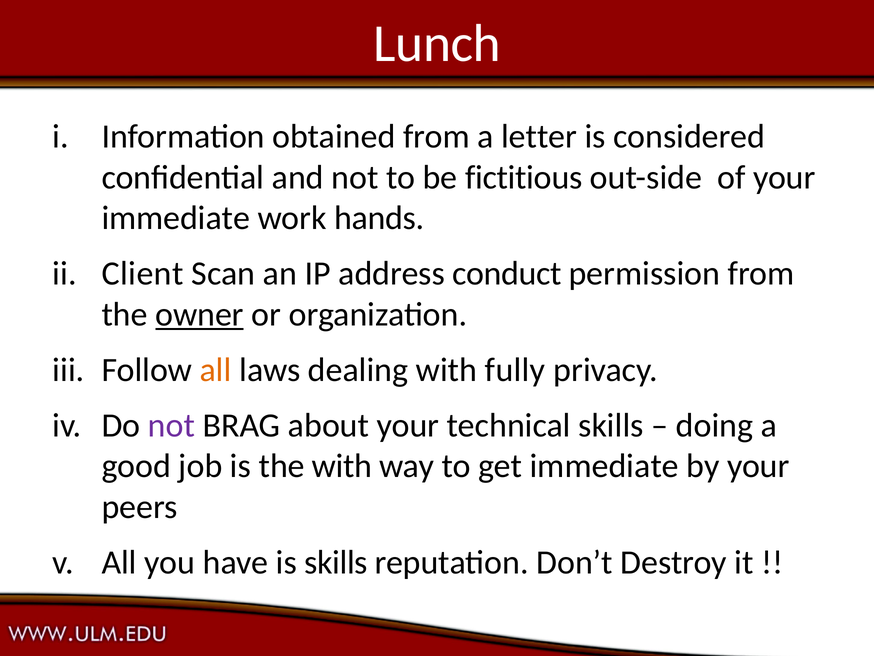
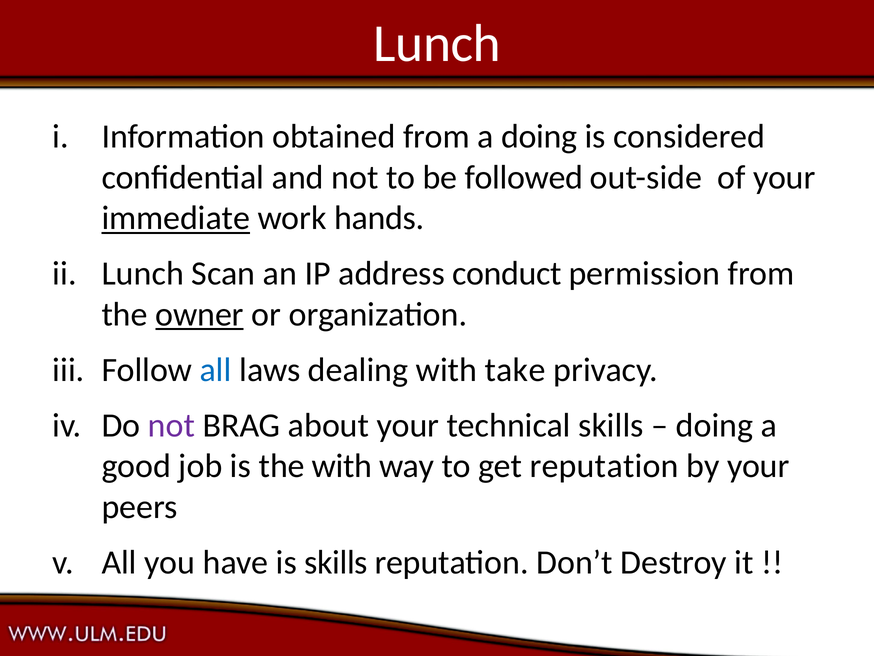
a letter: letter -> doing
fictitious: fictitious -> followed
immediate at (176, 218) underline: none -> present
Client at (143, 273): Client -> Lunch
all at (216, 370) colour: orange -> blue
fully: fully -> take
get immediate: immediate -> reputation
